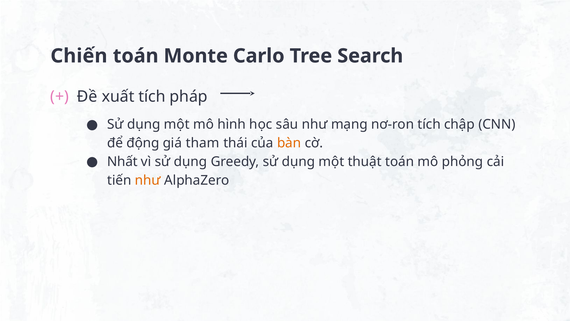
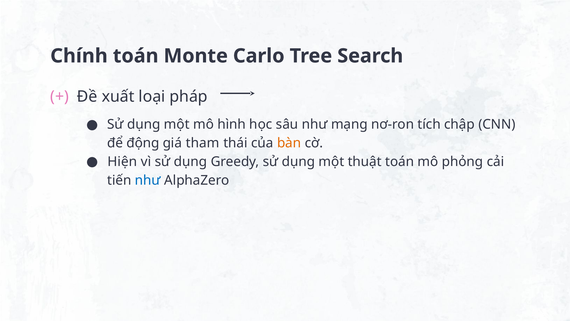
Chiến: Chiến -> Chính
xuất tích: tích -> loại
Nhất: Nhất -> Hiện
như at (148, 180) colour: orange -> blue
